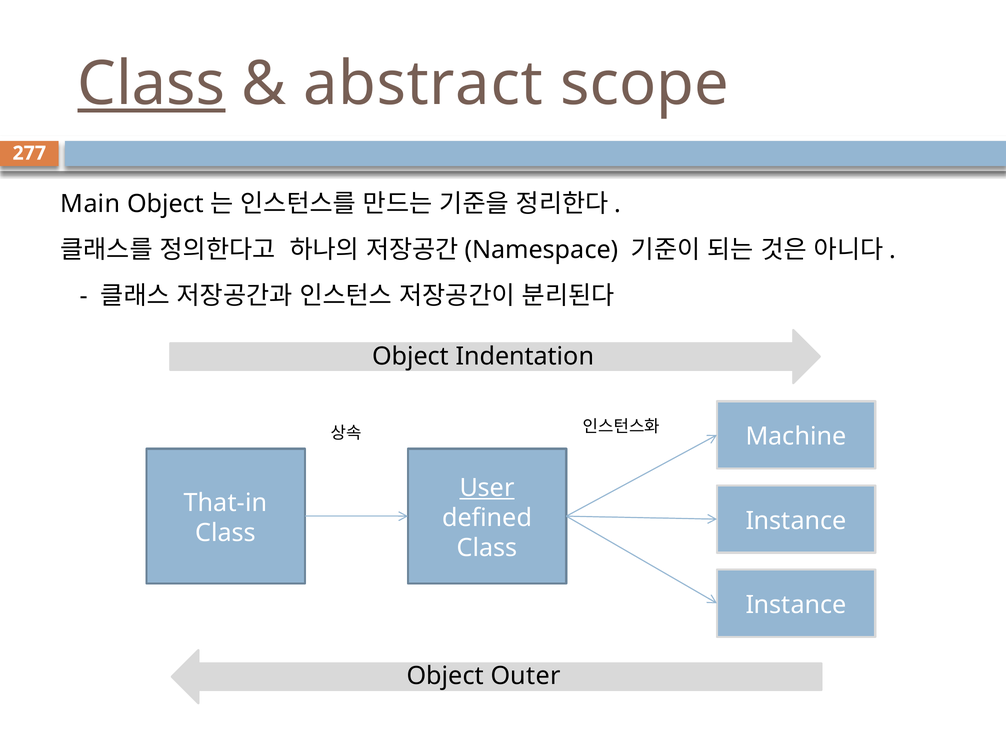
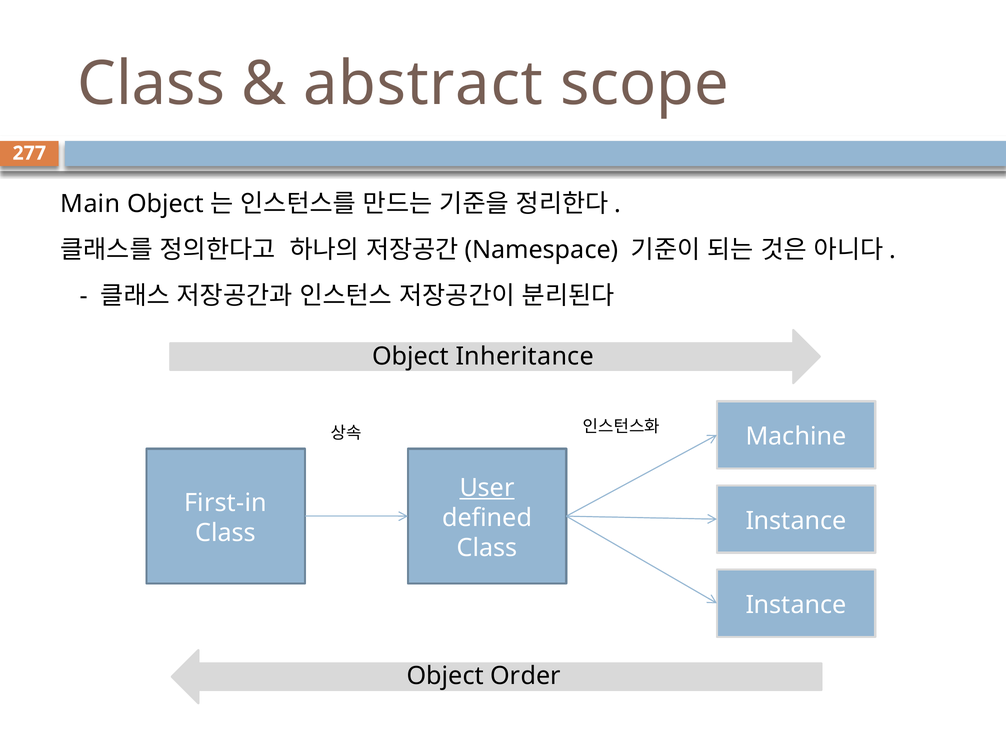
Class at (151, 84) underline: present -> none
Indentation: Indentation -> Inheritance
That-in: That-in -> First-in
Outer: Outer -> Order
